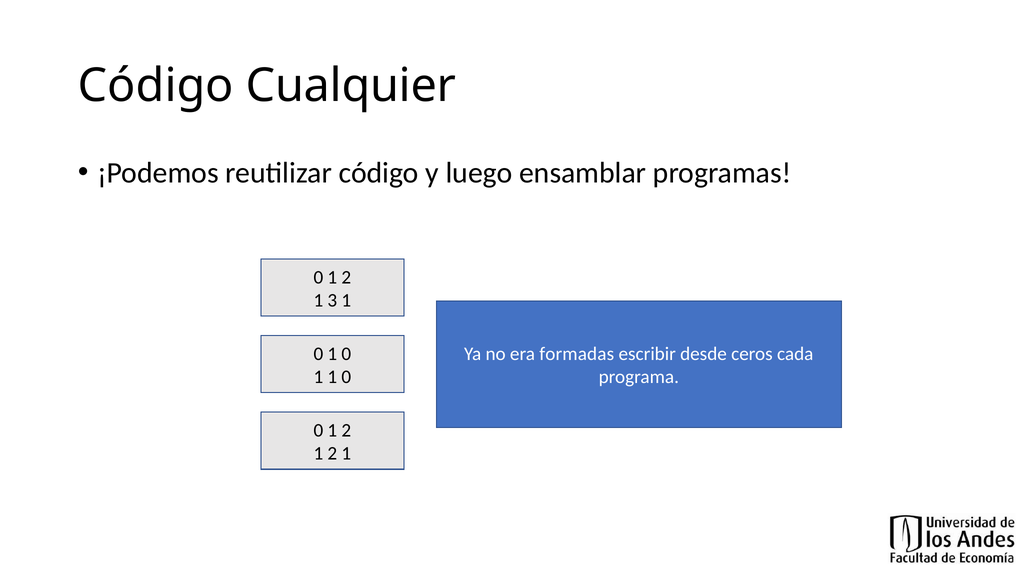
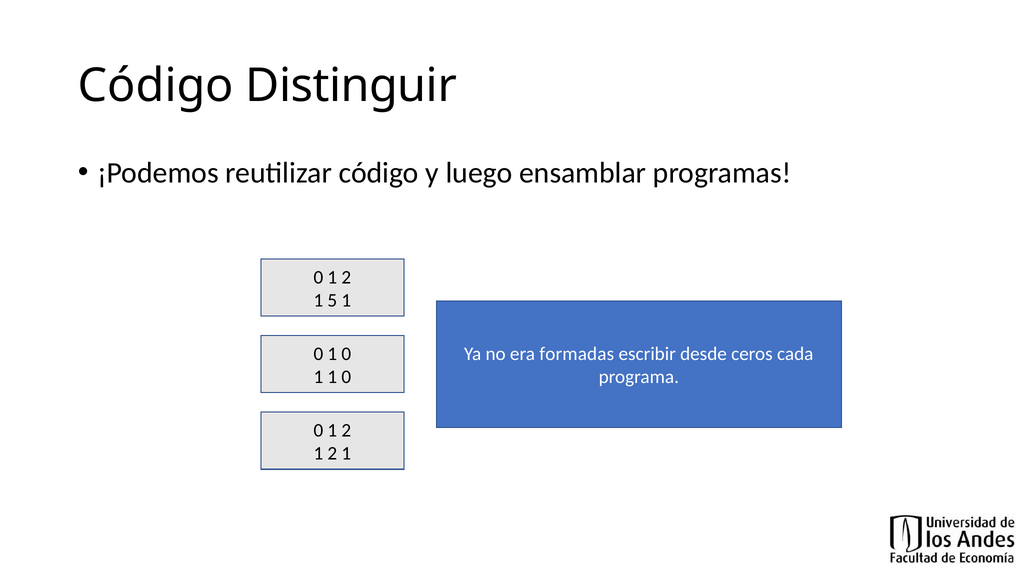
Cualquier: Cualquier -> Distinguir
3: 3 -> 5
